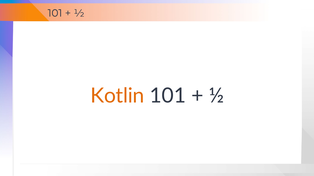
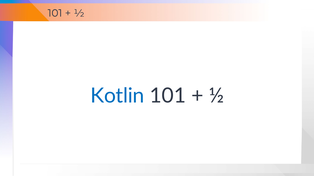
Kotlin colour: orange -> blue
